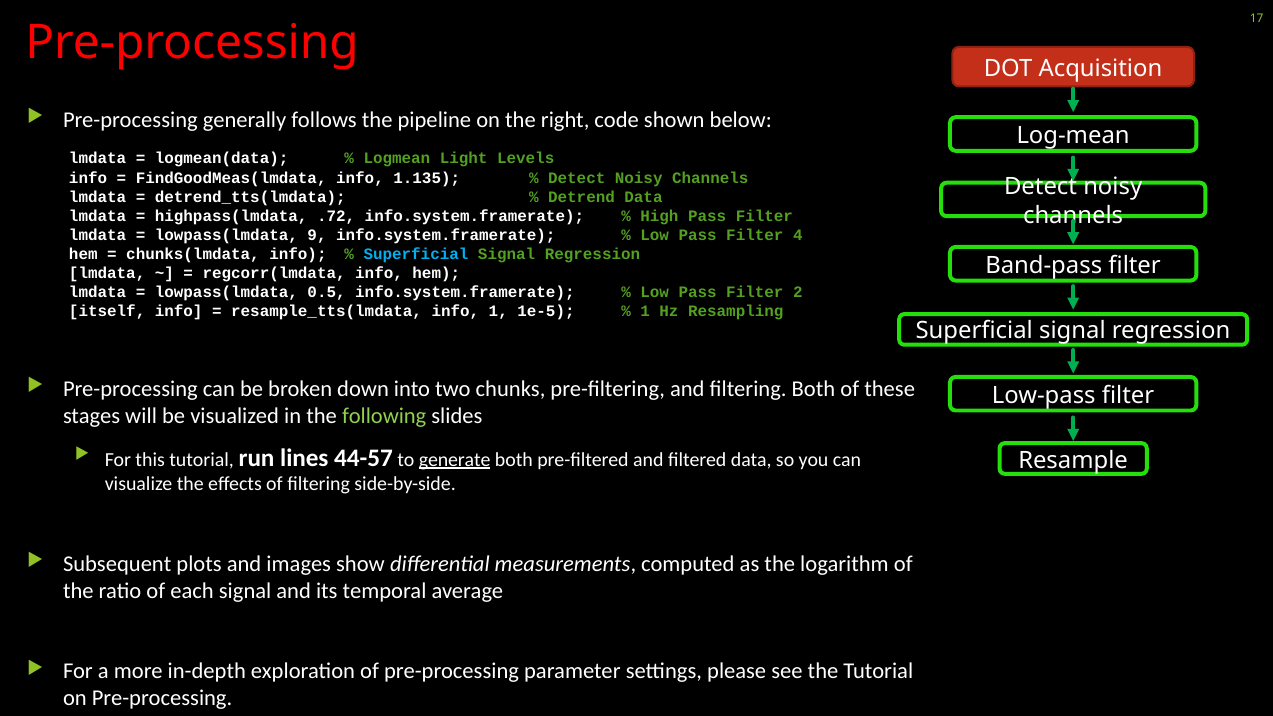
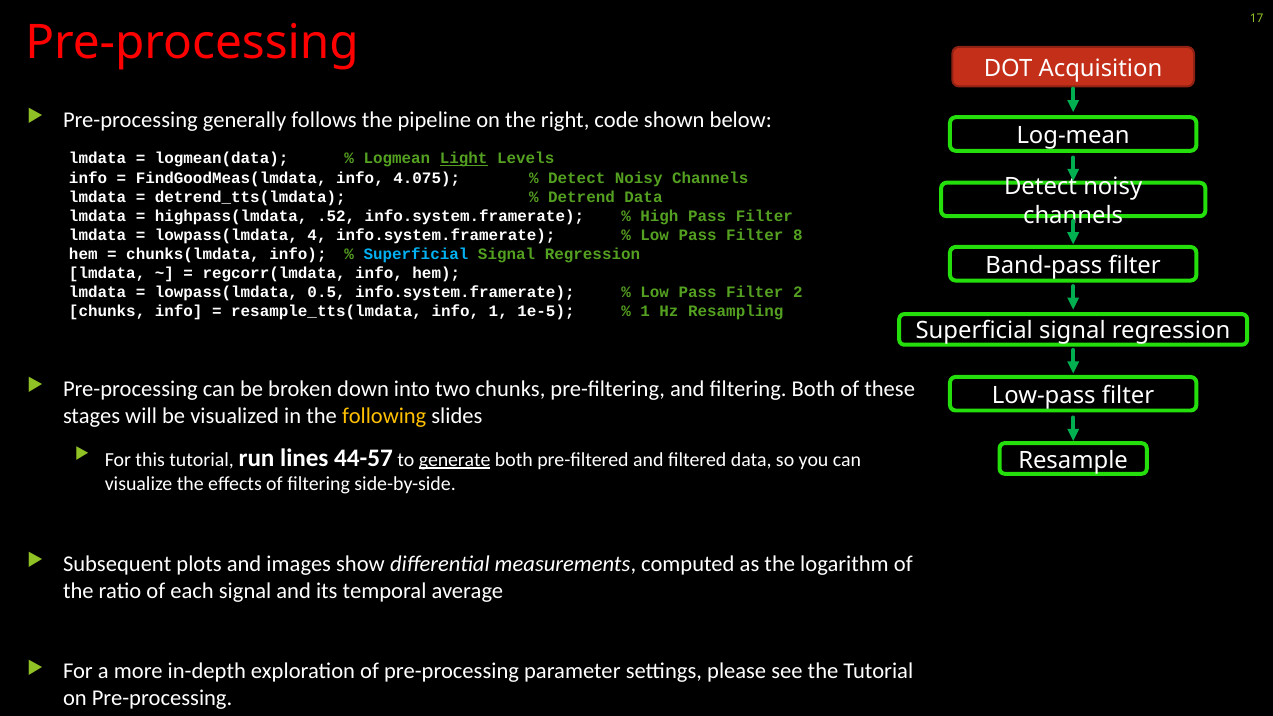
Light underline: none -> present
1.135: 1.135 -> 4.075
.72: .72 -> .52
9: 9 -> 4
4: 4 -> 8
itself at (107, 311): itself -> chunks
following colour: light green -> yellow
